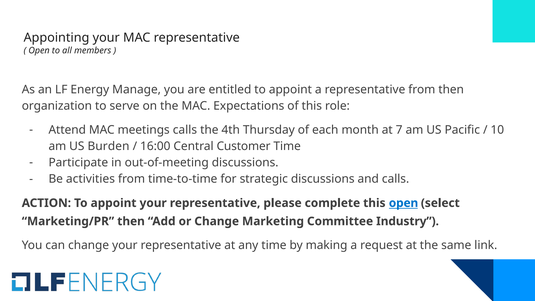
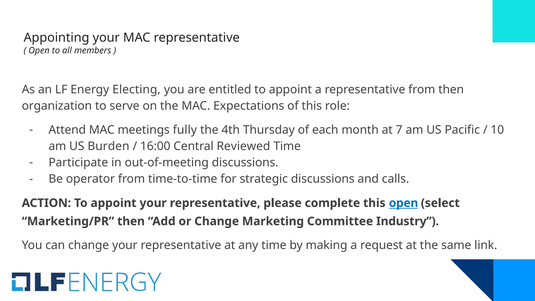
Manage: Manage -> Electing
meetings calls: calls -> fully
Customer: Customer -> Reviewed
activities: activities -> operator
